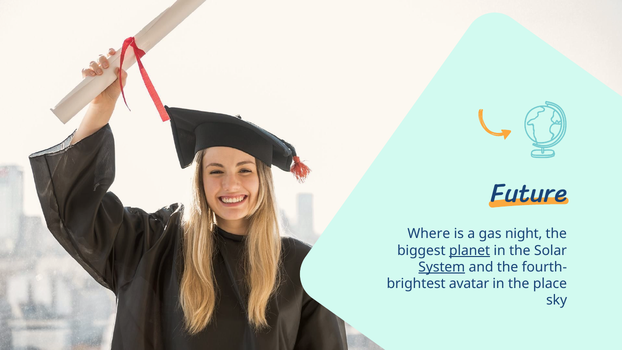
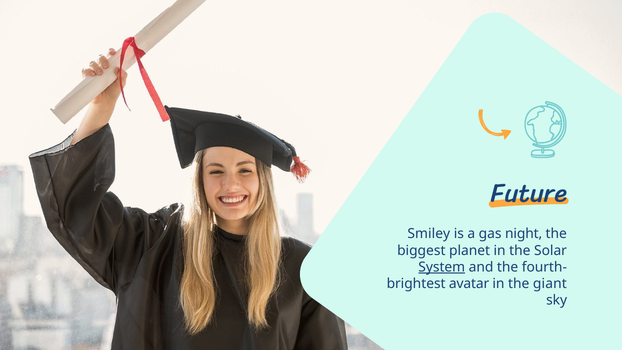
Where: Where -> Smiley
planet underline: present -> none
place: place -> giant
